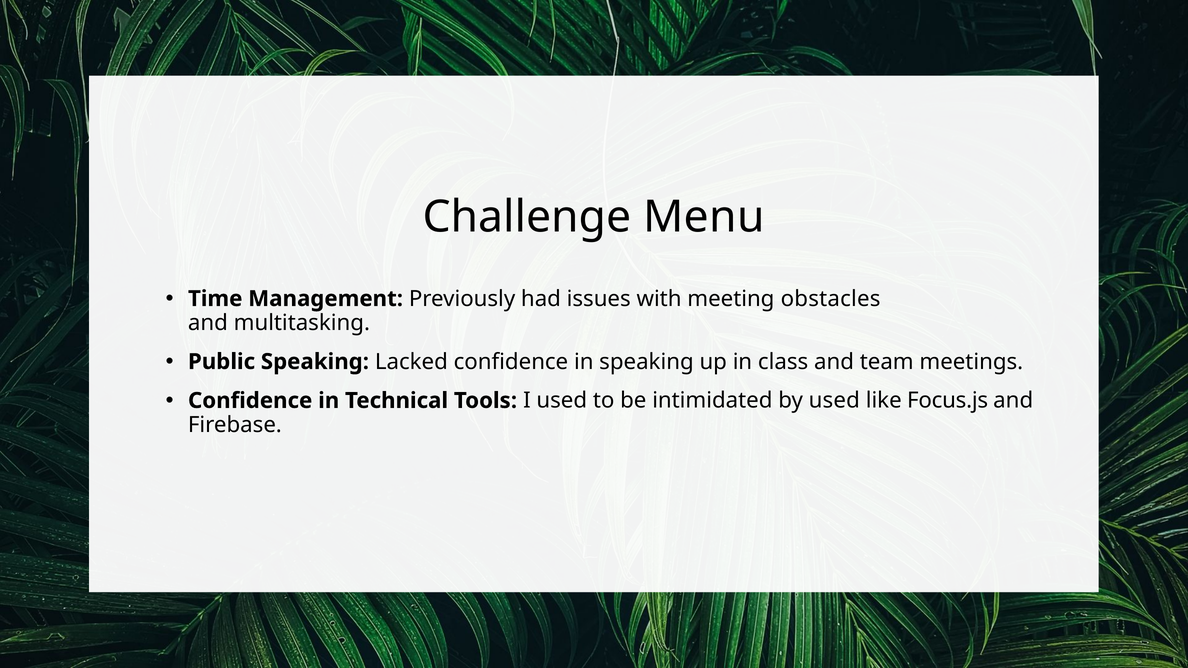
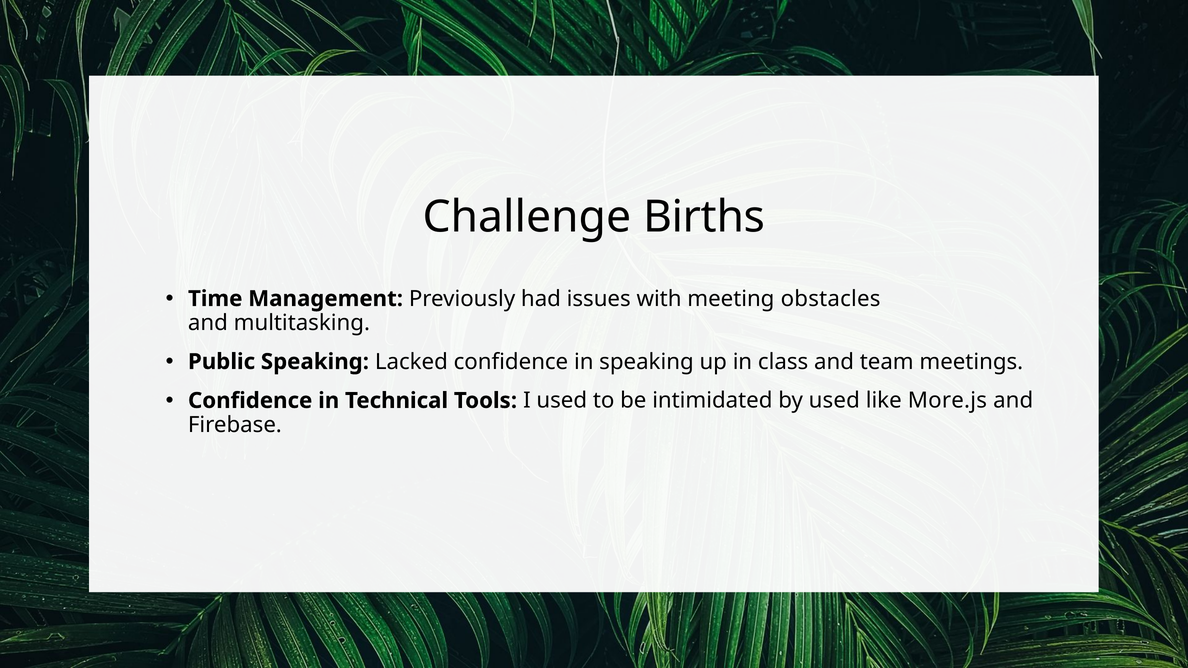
Menu: Menu -> Births
Focus.js: Focus.js -> More.js
